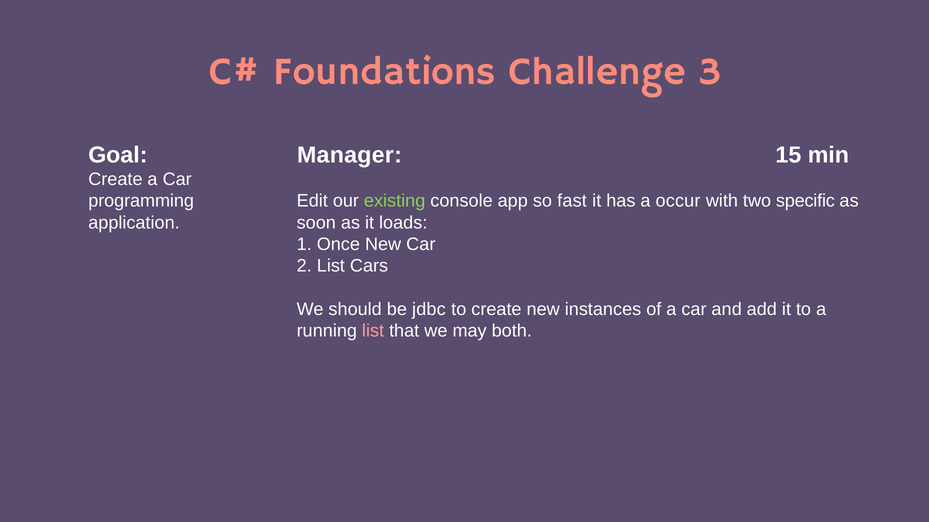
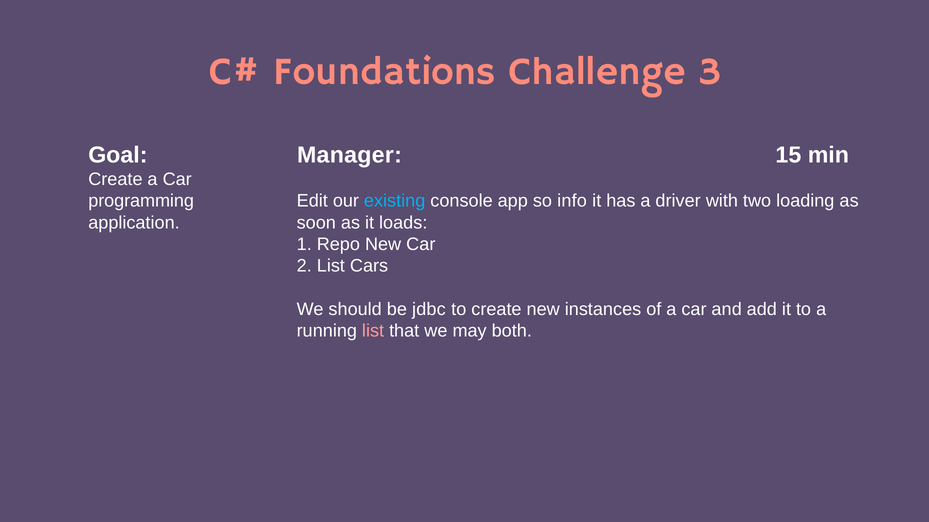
existing colour: light green -> light blue
fast: fast -> info
occur: occur -> driver
specific: specific -> loading
Once: Once -> Repo
